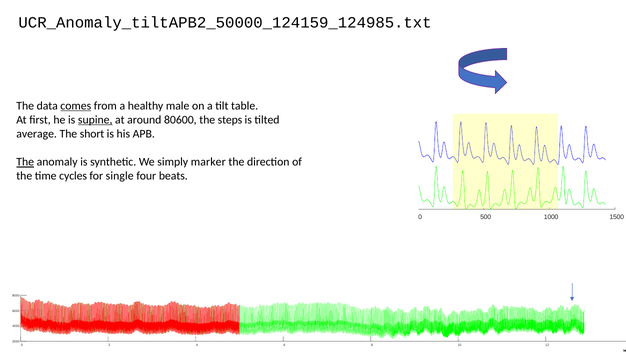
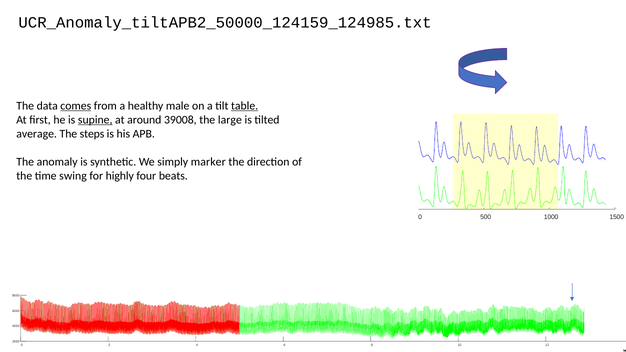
table underline: none -> present
80600: 80600 -> 39008
steps: steps -> large
short: short -> steps
The at (25, 162) underline: present -> none
cycles: cycles -> swing
single: single -> highly
